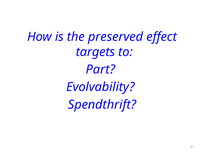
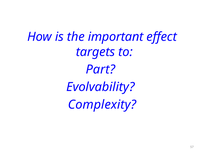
preserved: preserved -> important
Spendthrift: Spendthrift -> Complexity
